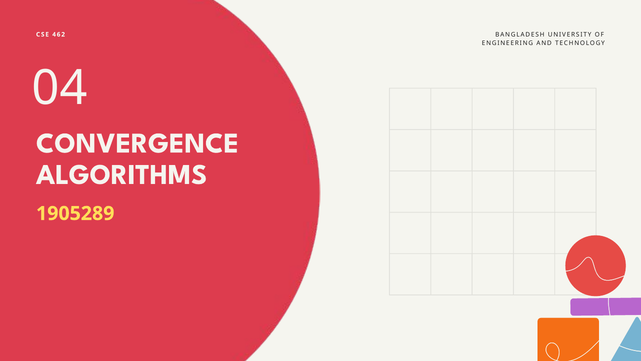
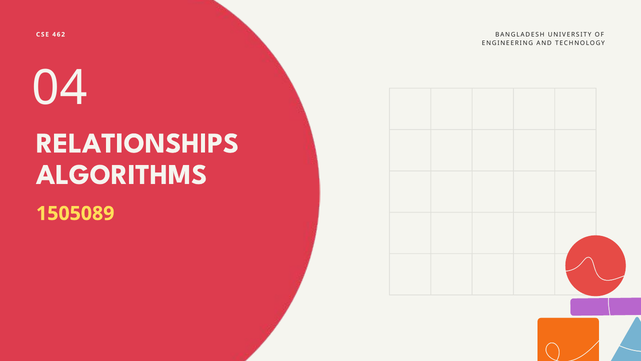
CONVERGENCE: CONVERGENCE -> RELATIONSHIPS
1905289: 1905289 -> 1505089
